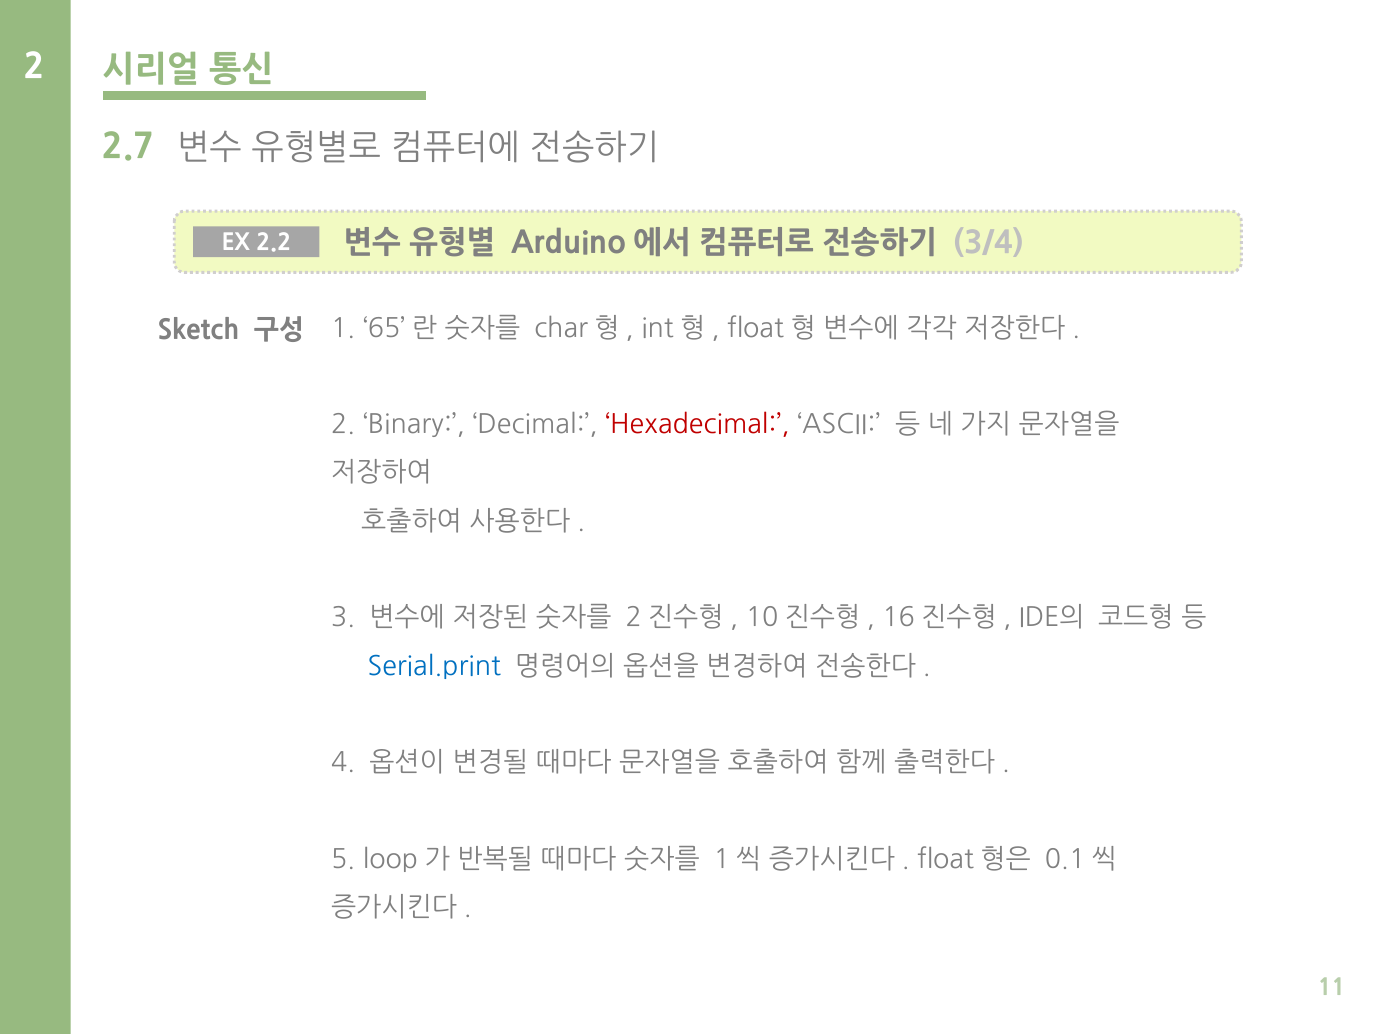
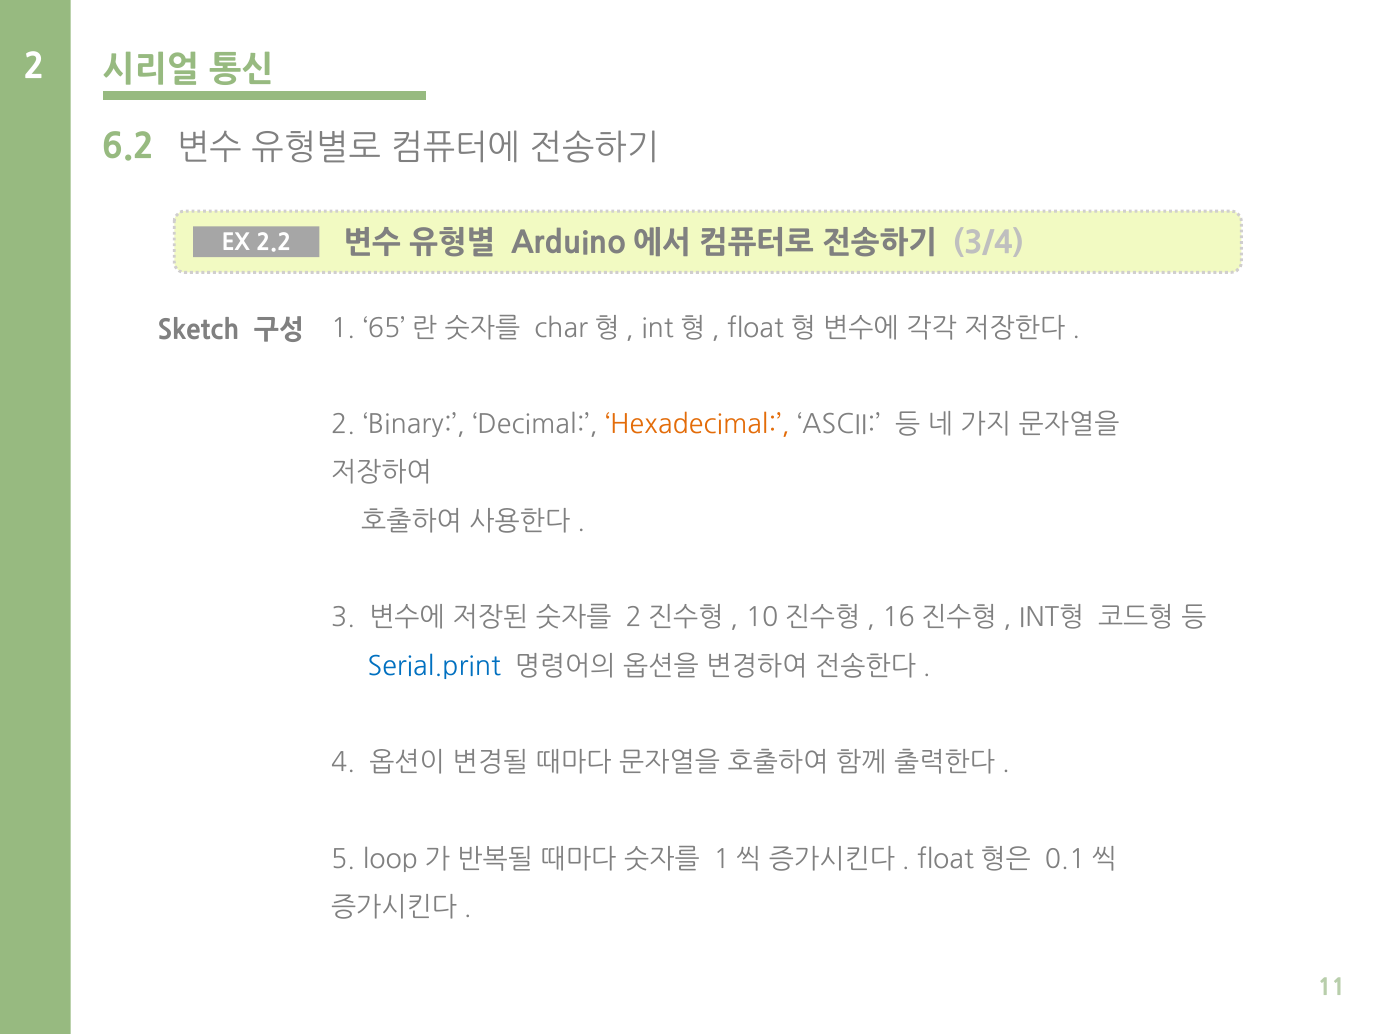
2.7: 2.7 -> 6.2
Hexadecimal colour: red -> orange
IDE의 at (1052, 618): IDE의 -> INT형
